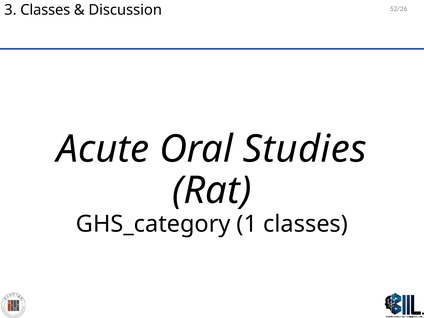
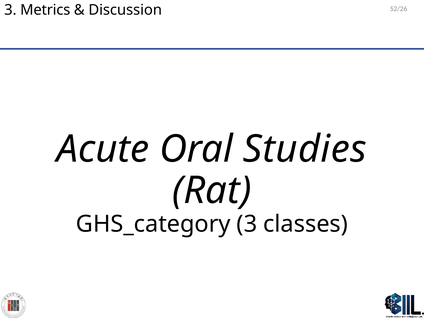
3 Classes: Classes -> Metrics
GHS_category 1: 1 -> 3
